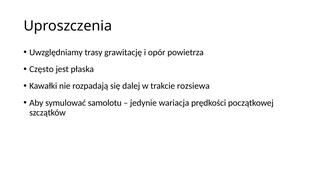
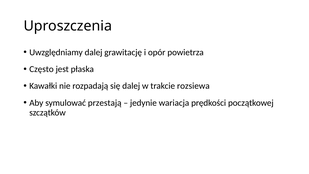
Uwzględniamy trasy: trasy -> dalej
samolotu: samolotu -> przestają
